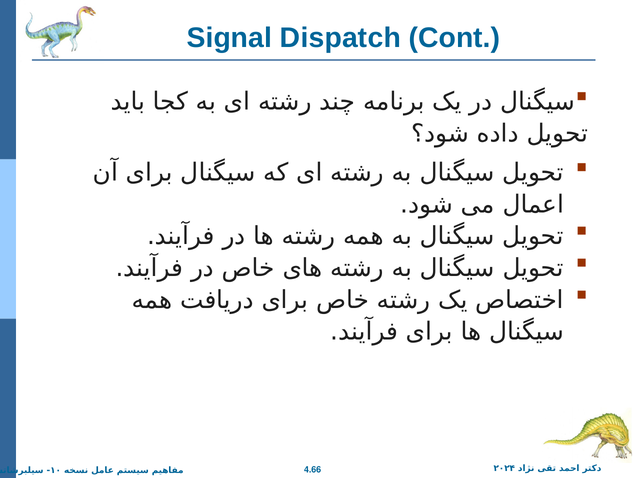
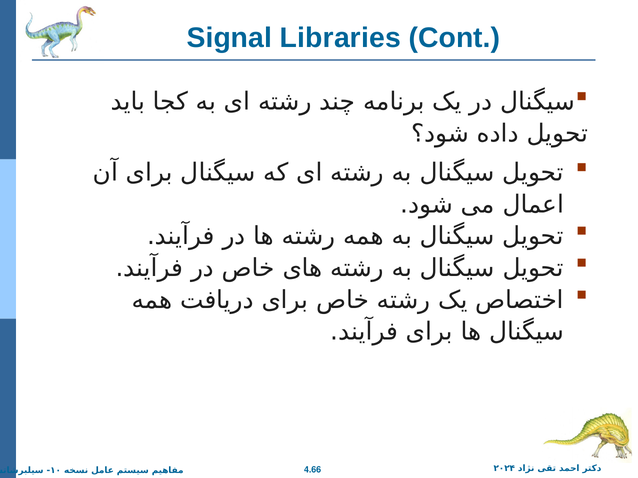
Dispatch: Dispatch -> Libraries
